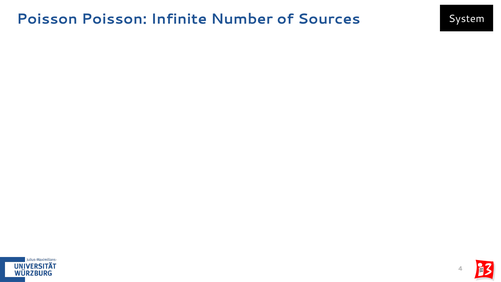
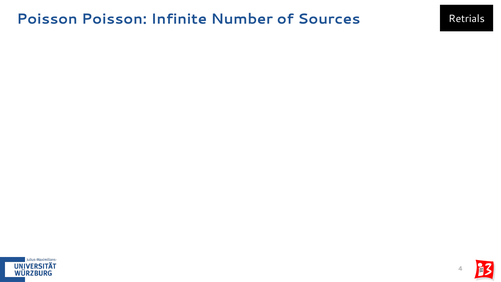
System: System -> Retrials
